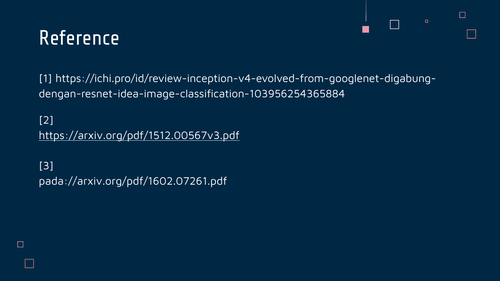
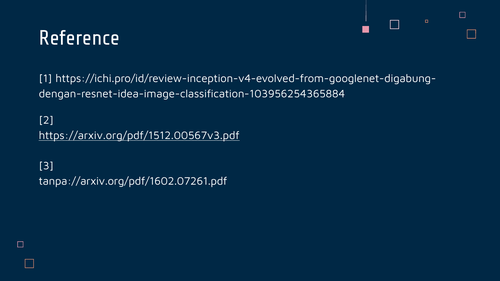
pada://arxiv.org/pdf/1602.07261.pdf: pada://arxiv.org/pdf/1602.07261.pdf -> tanpa://arxiv.org/pdf/1602.07261.pdf
